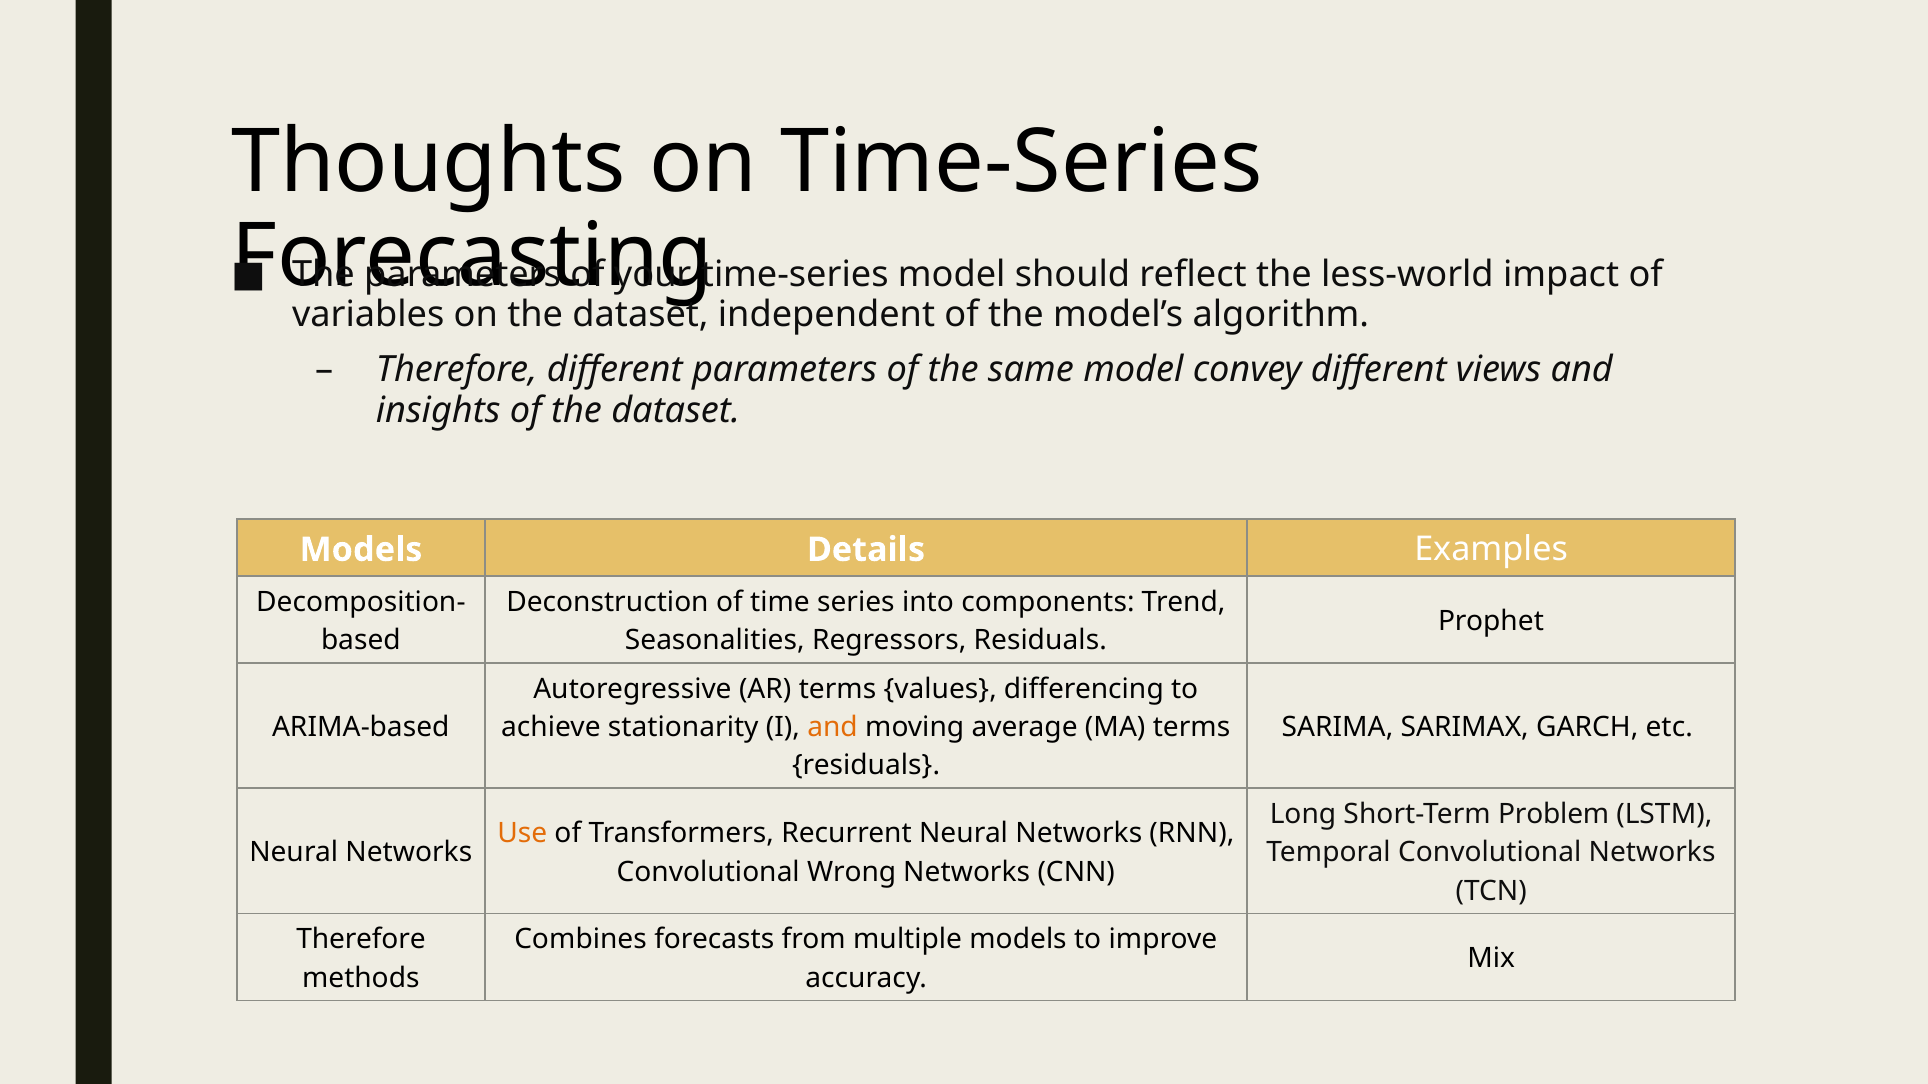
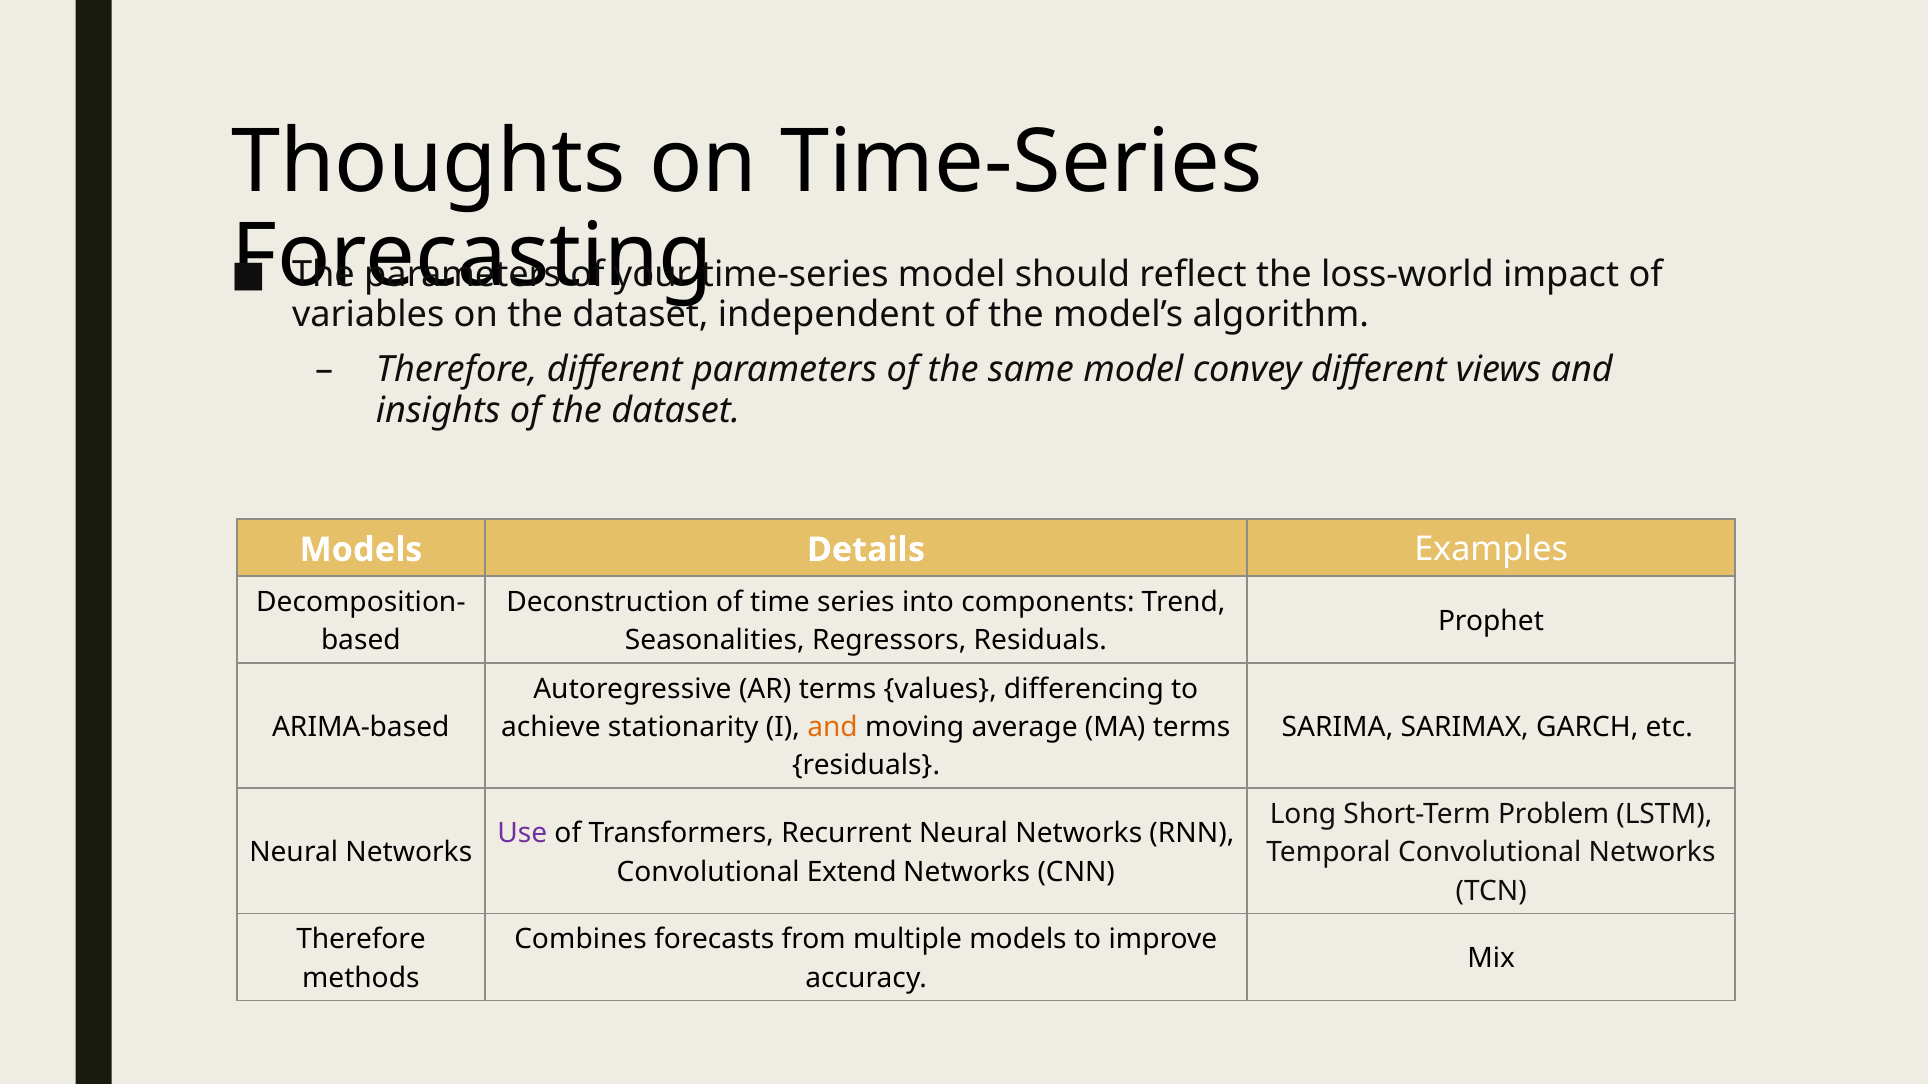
less-world: less-world -> loss-world
Use colour: orange -> purple
Wrong: Wrong -> Extend
